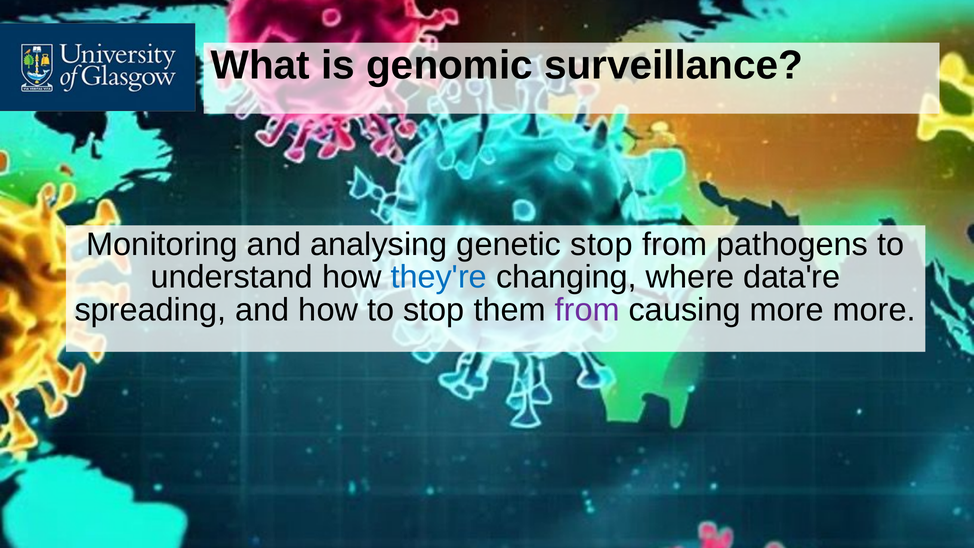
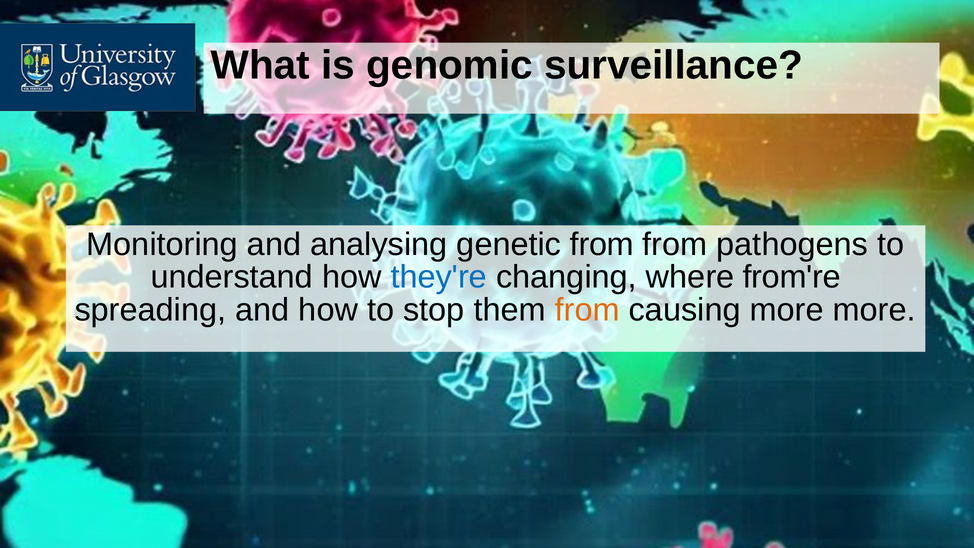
genetic stop: stop -> from
data're: data're -> from're
from at (587, 310) colour: purple -> orange
